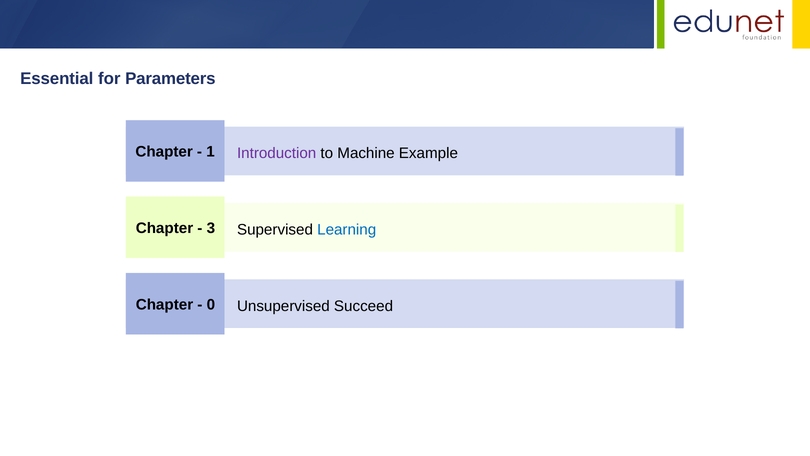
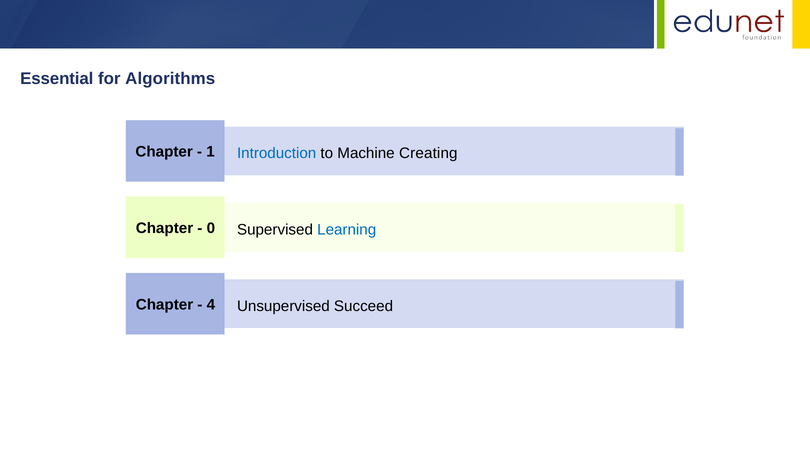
Parameters: Parameters -> Algorithms
Introduction colour: purple -> blue
Example: Example -> Creating
3: 3 -> 0
0: 0 -> 4
